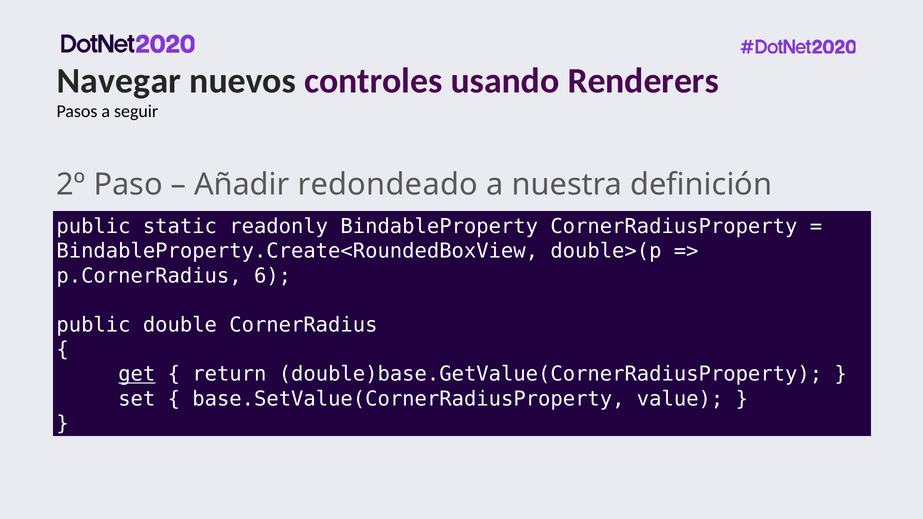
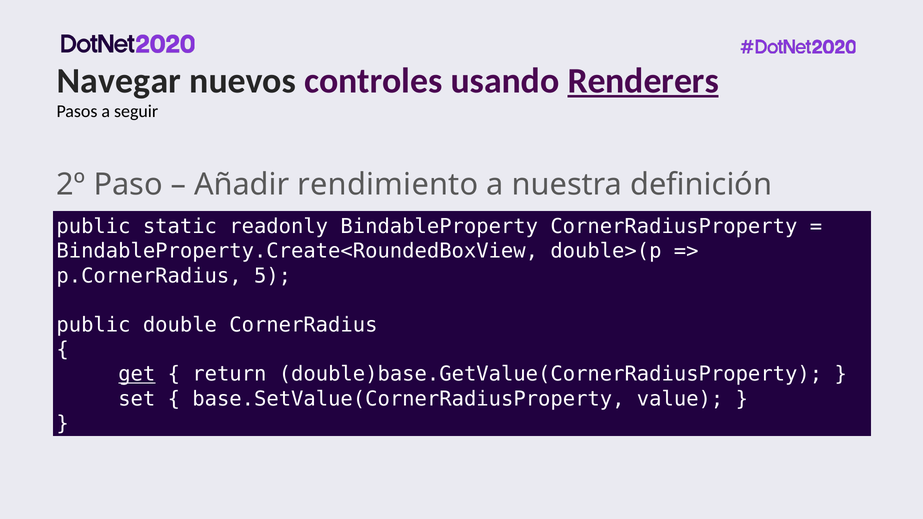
Renderers underline: none -> present
redondeado: redondeado -> rendimiento
6: 6 -> 5
